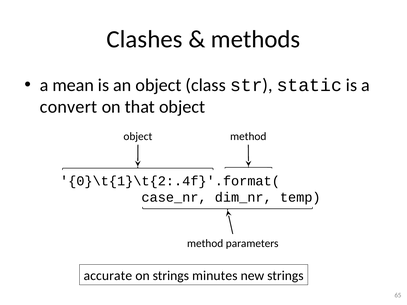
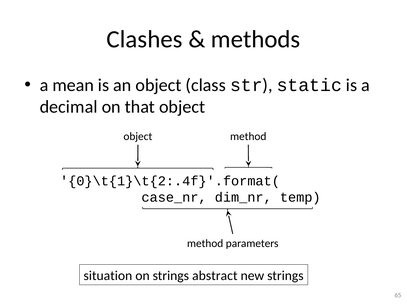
convert: convert -> decimal
accurate: accurate -> situation
minutes: minutes -> abstract
